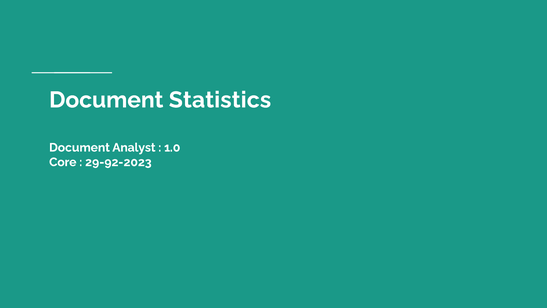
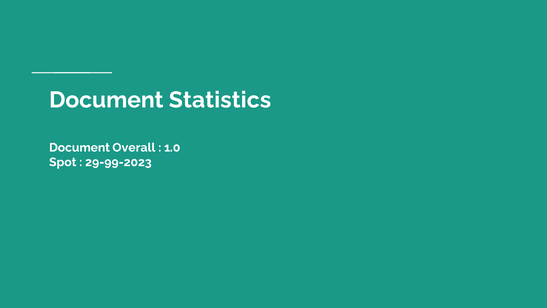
Analyst: Analyst -> Overall
Core: Core -> Spot
29-92-2023: 29-92-2023 -> 29-99-2023
